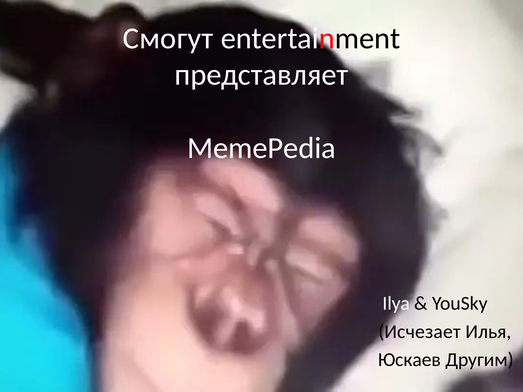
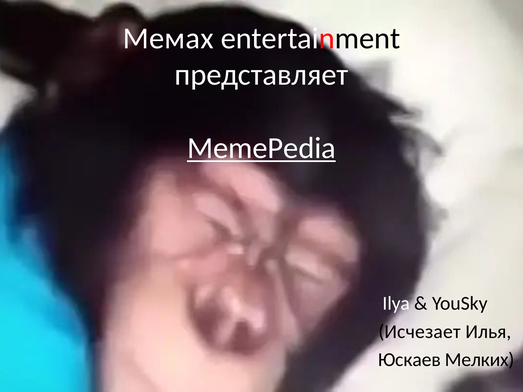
Смогут: Смогут -> Мемах
MemePedia underline: none -> present
Другим: Другим -> Мелких
